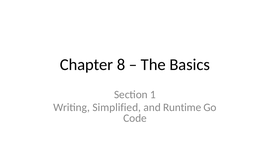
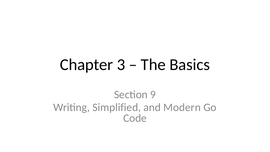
8: 8 -> 3
1: 1 -> 9
Runtime: Runtime -> Modern
